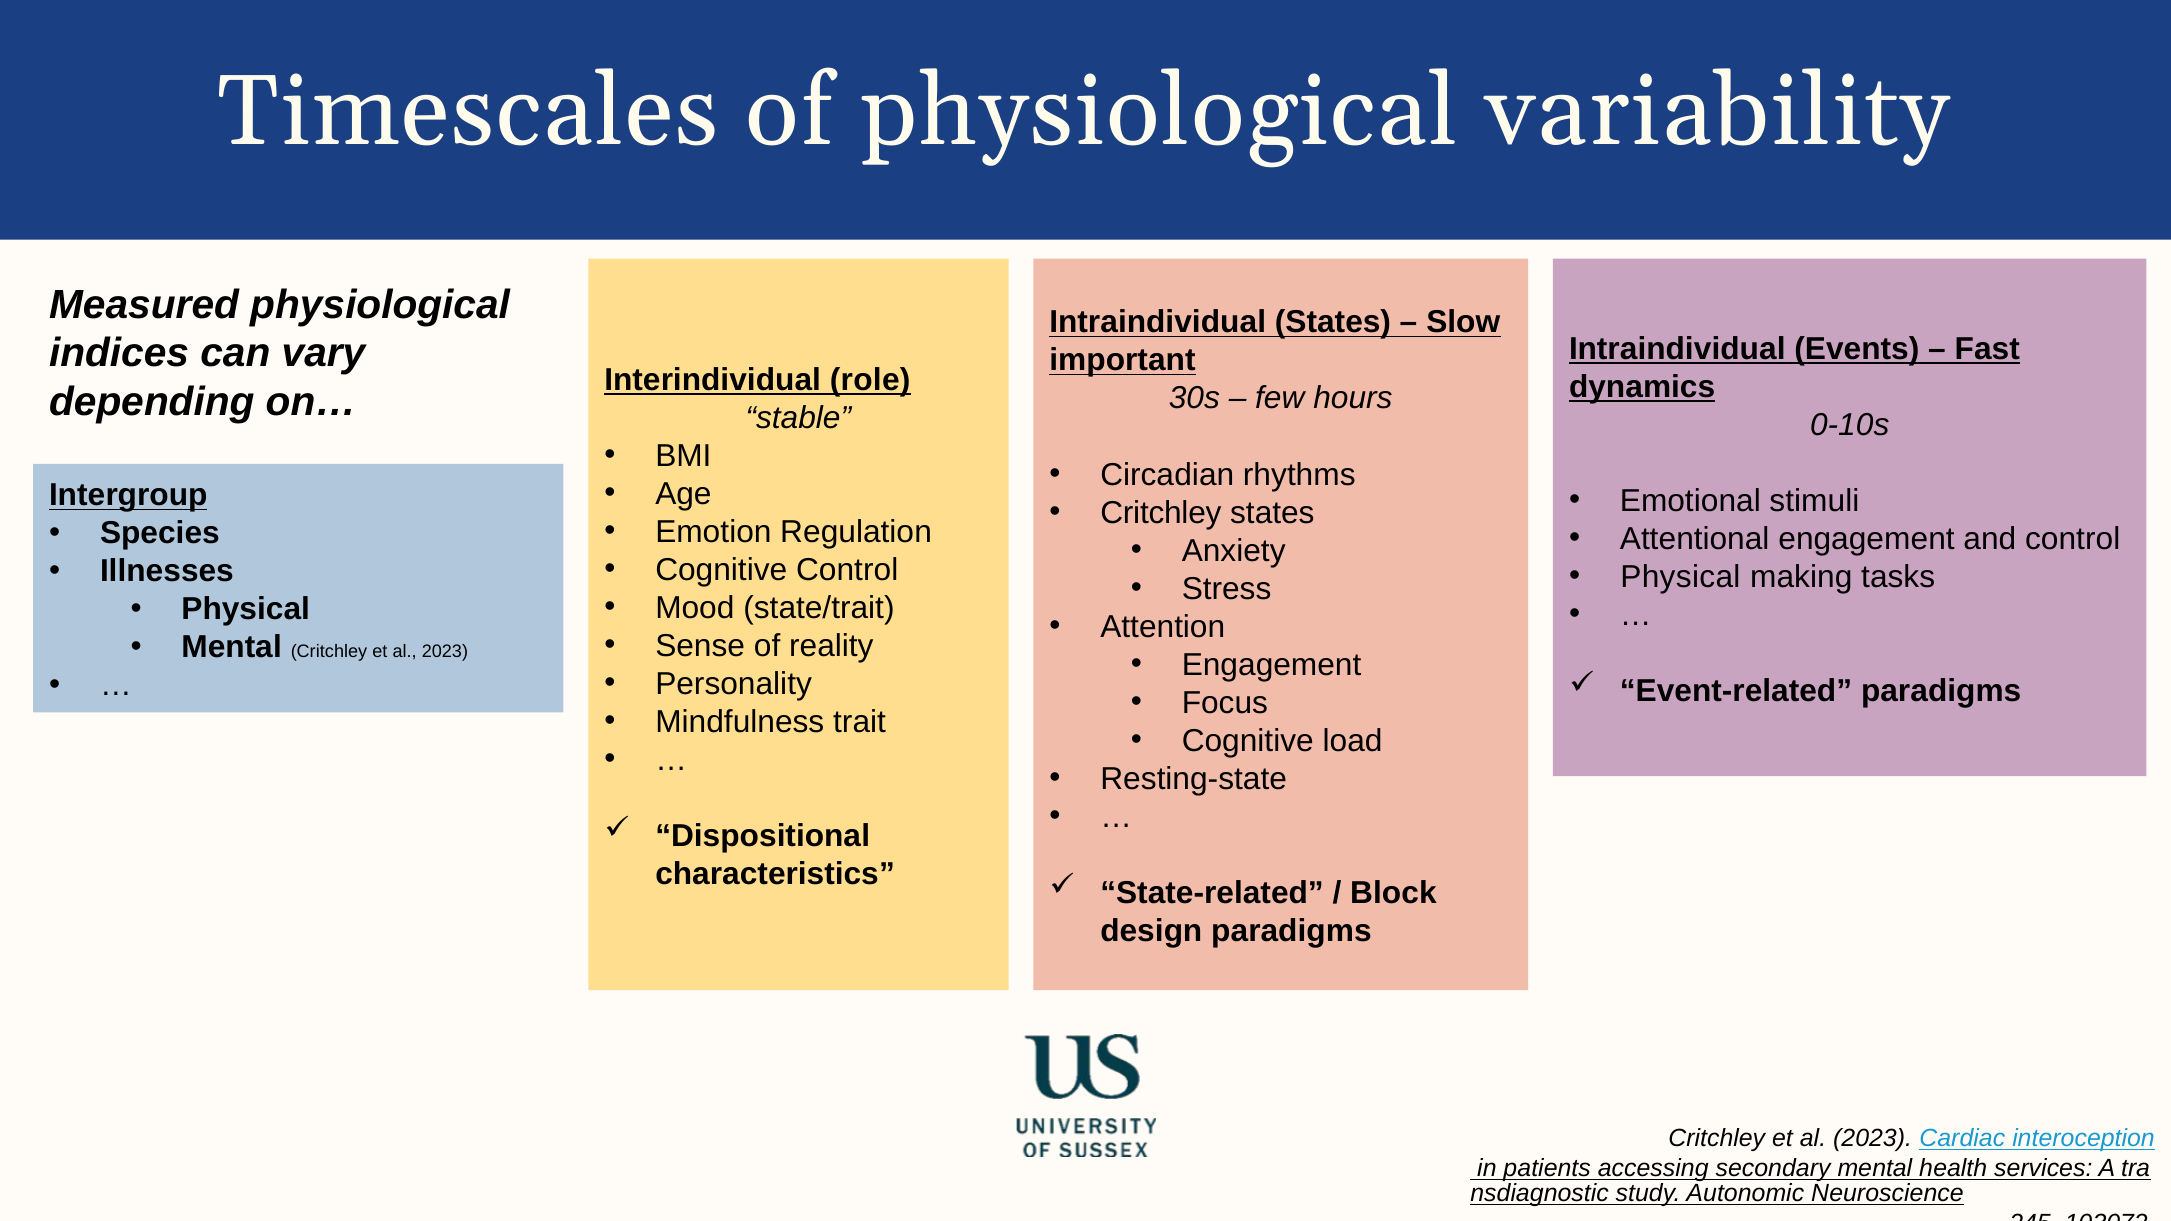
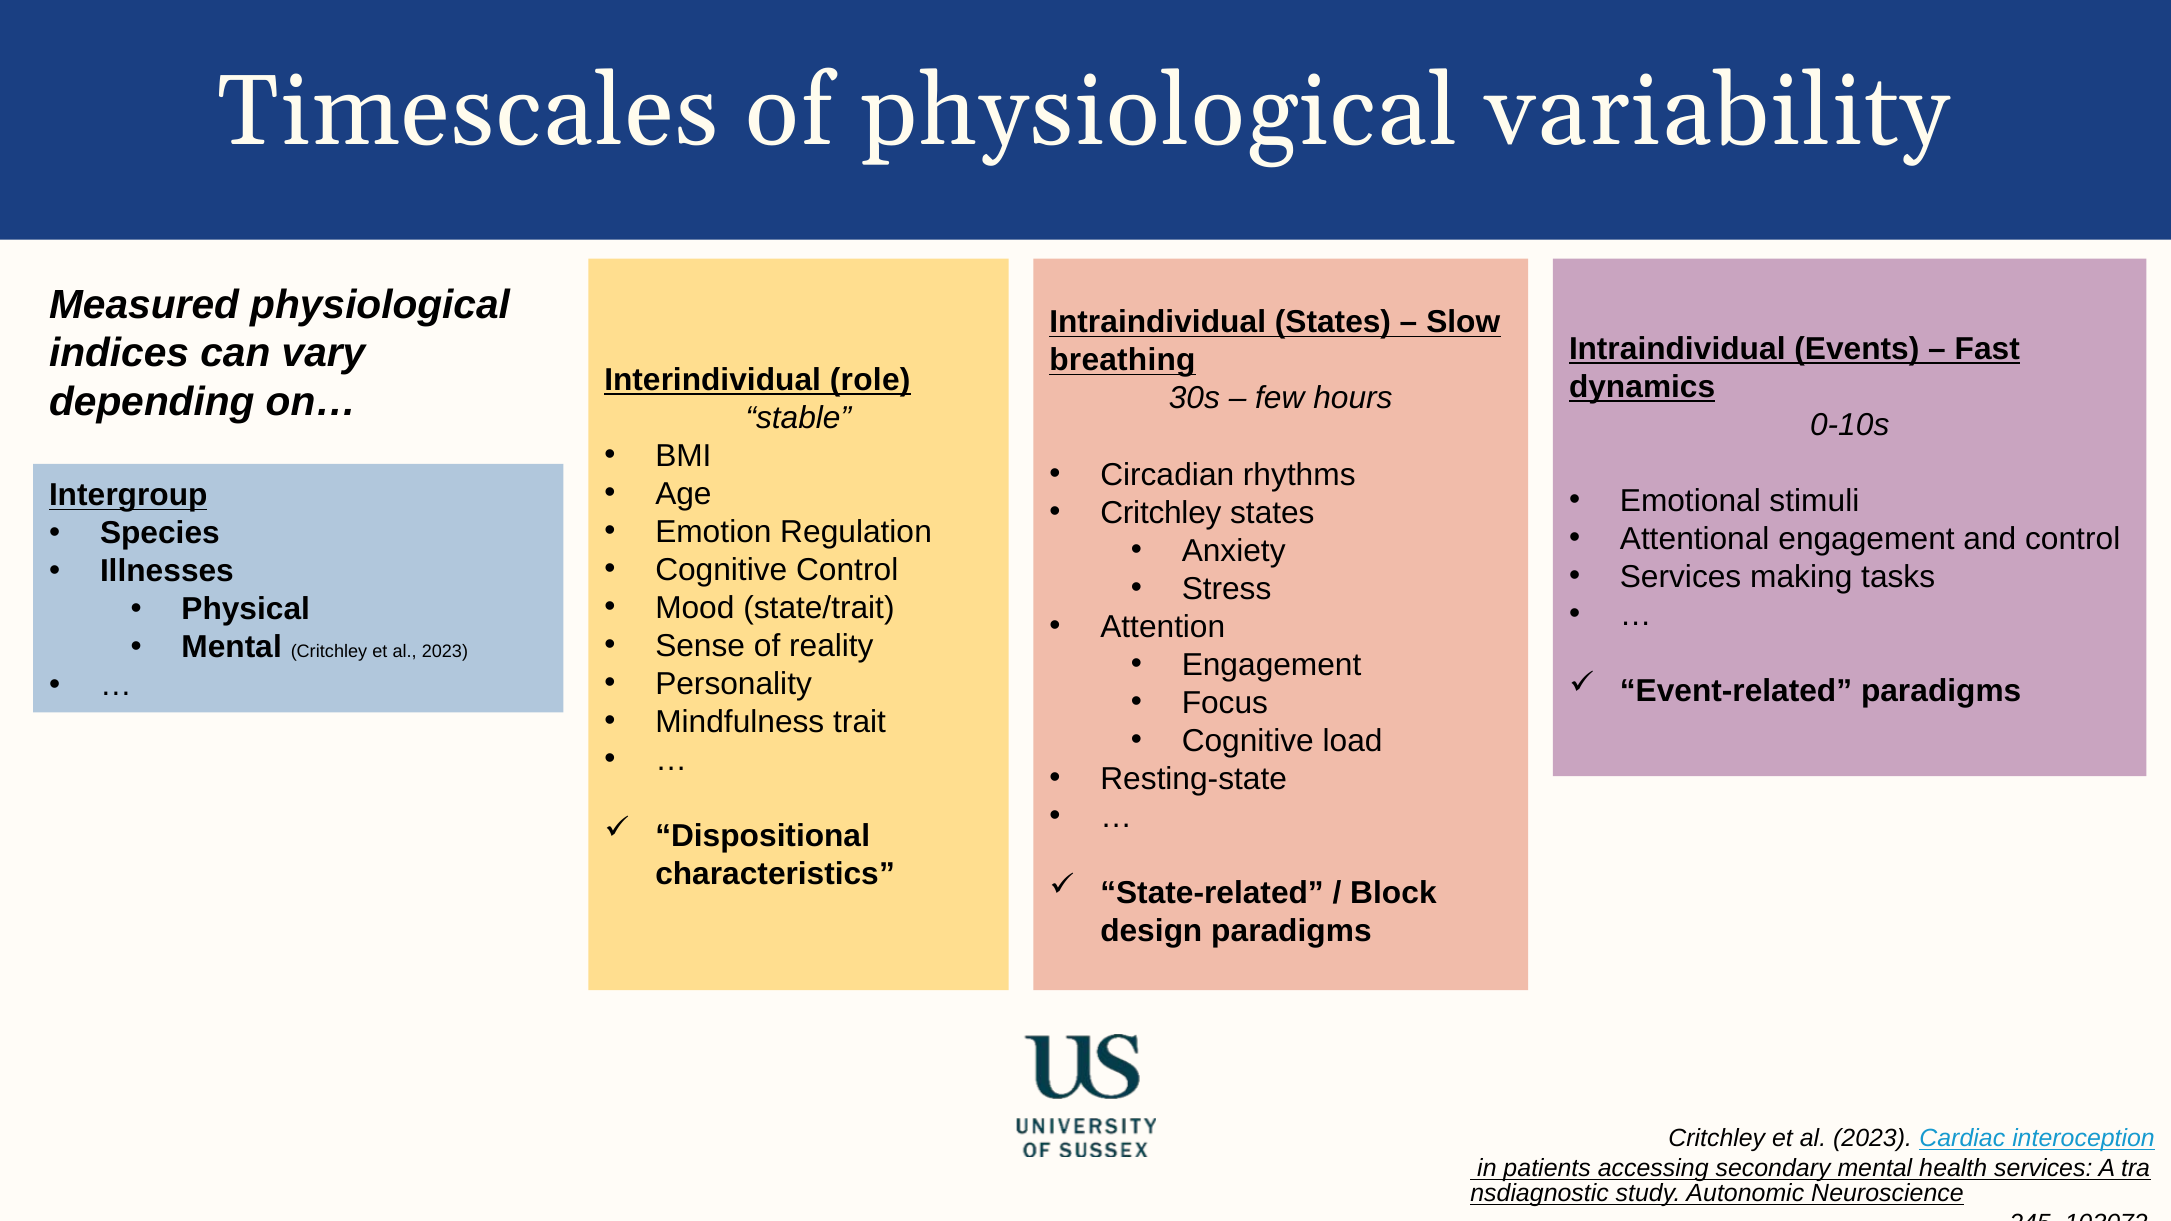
important: important -> breathing
Physical at (1680, 577): Physical -> Services
